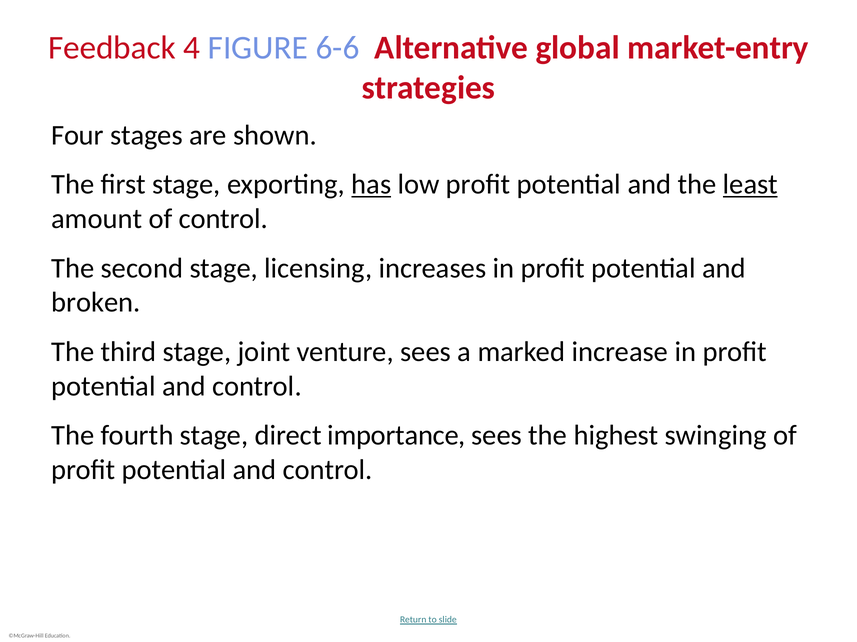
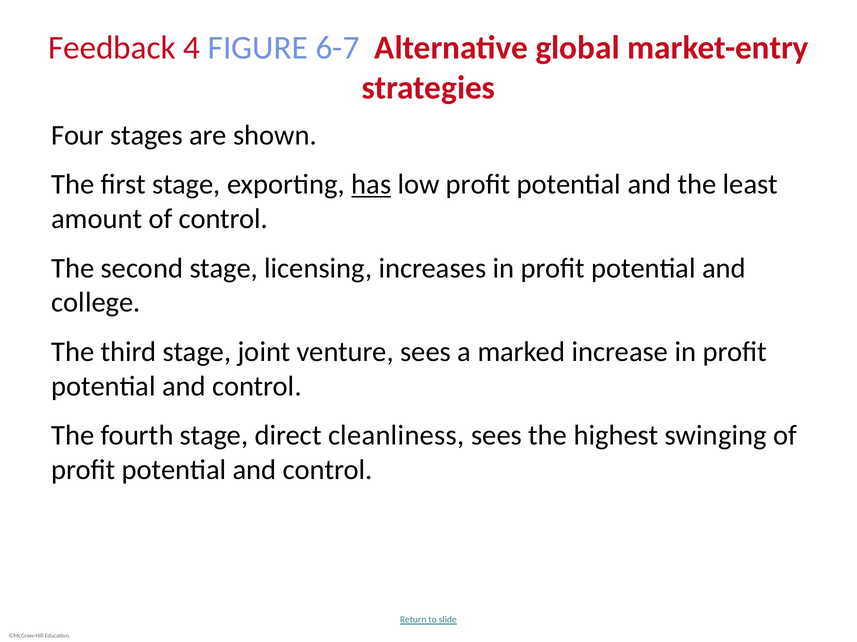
6-6: 6-6 -> 6-7
least underline: present -> none
broken: broken -> college
importance: importance -> cleanliness
